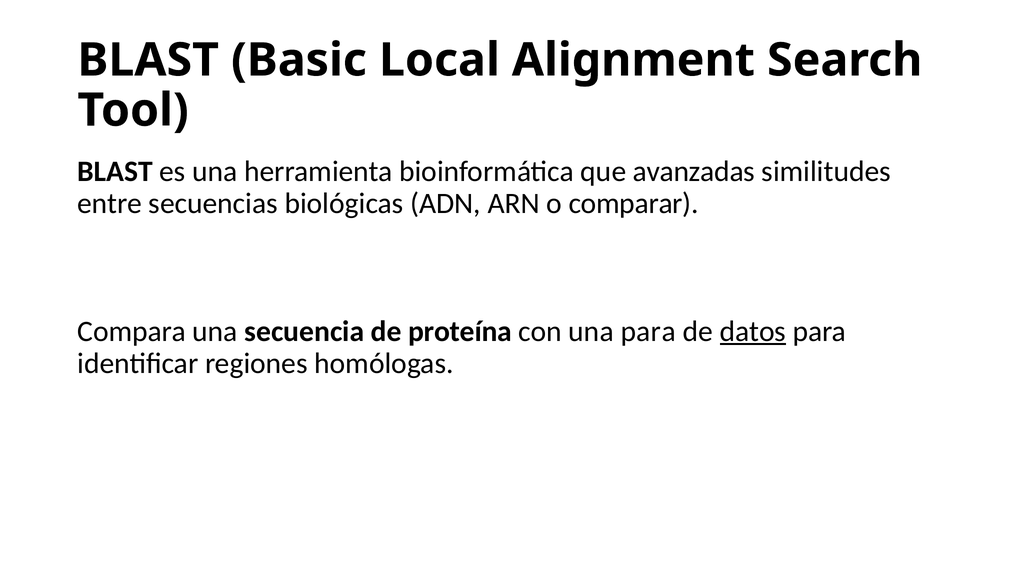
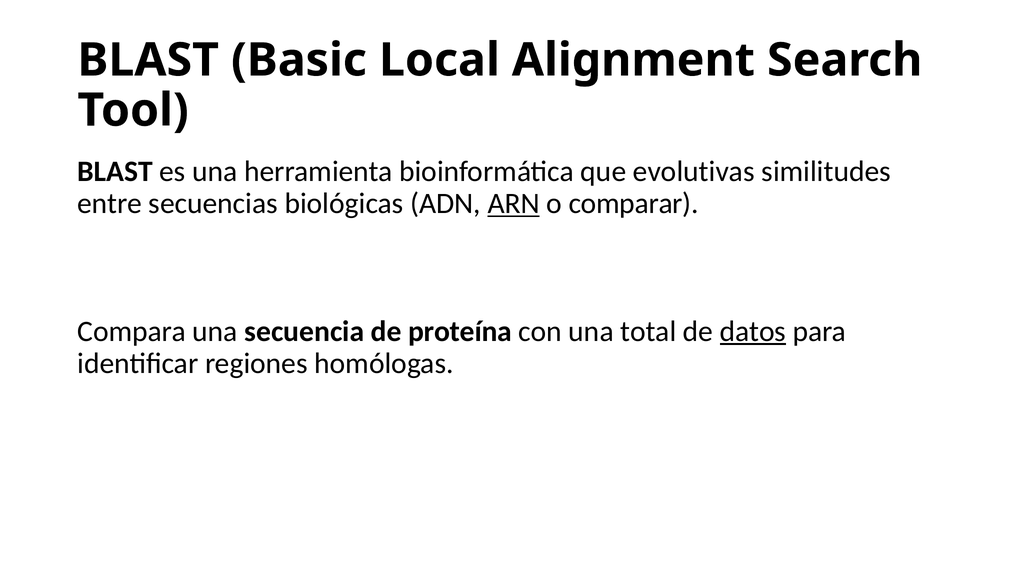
avanzadas: avanzadas -> evolutivas
ARN underline: none -> present
una para: para -> total
